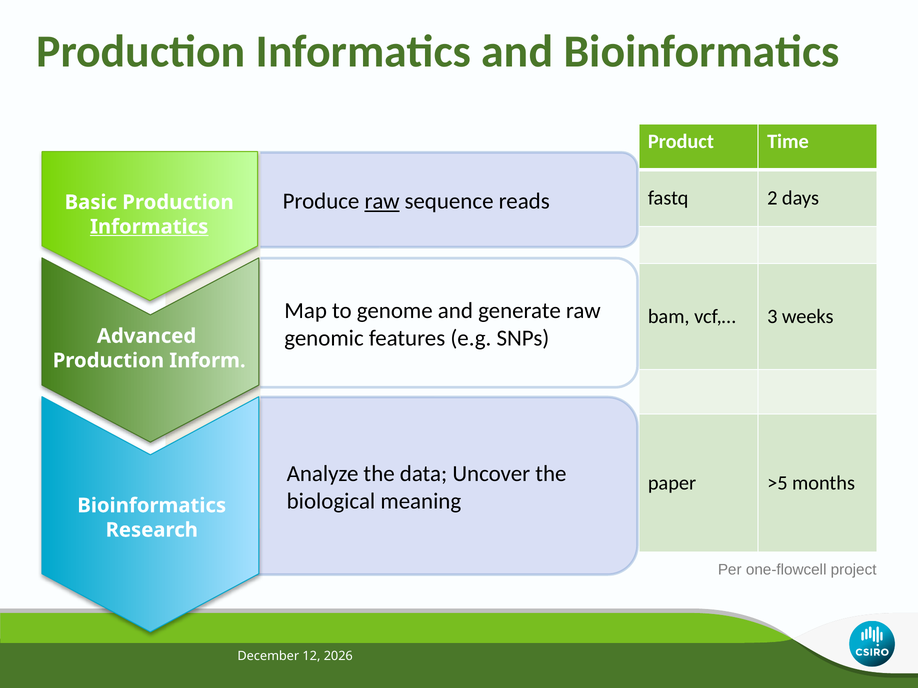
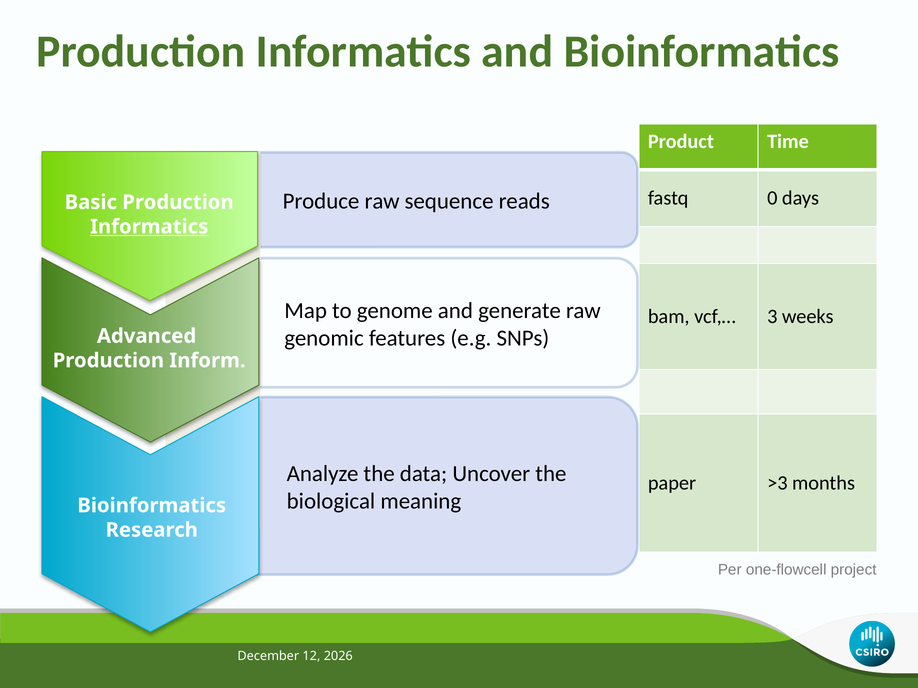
2: 2 -> 0
raw at (382, 201) underline: present -> none
>5: >5 -> >3
